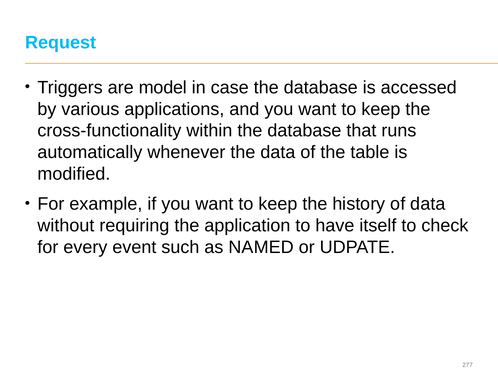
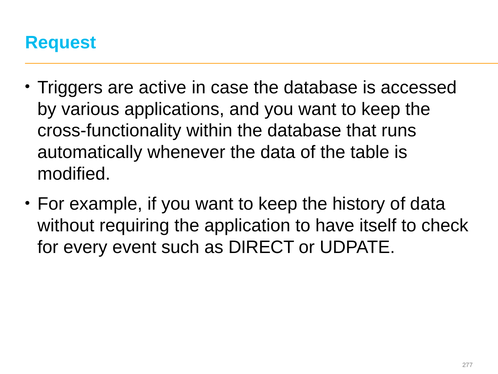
model: model -> active
NAMED: NAMED -> DIRECT
